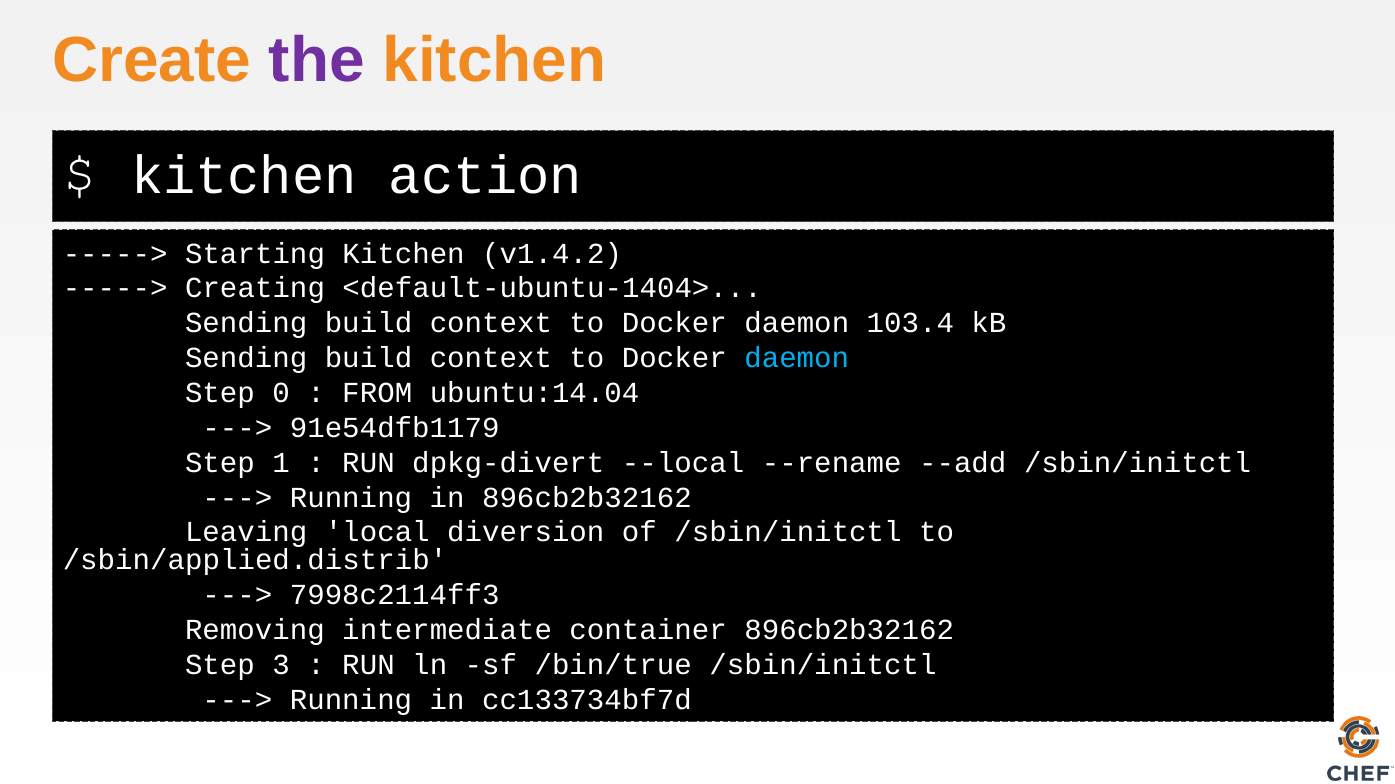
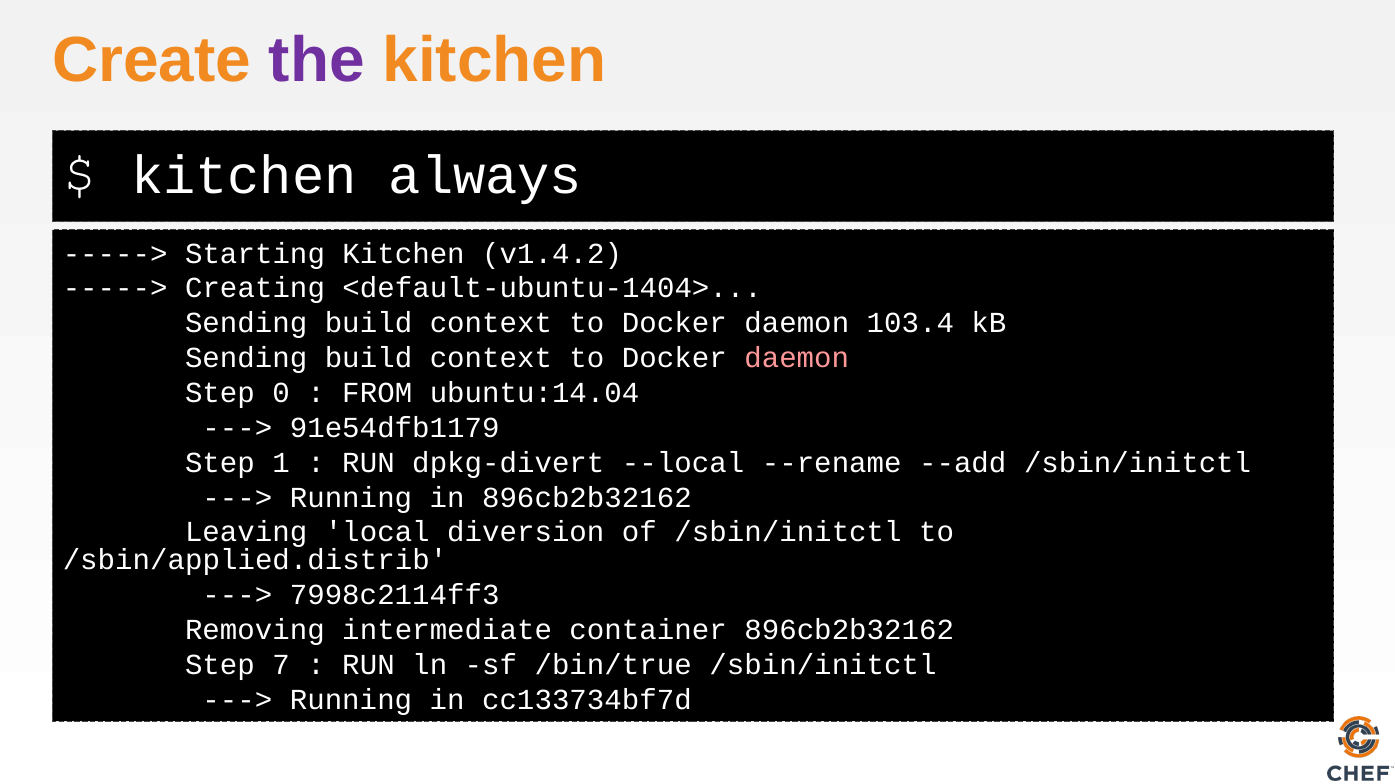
action: action -> always
daemon at (797, 358) colour: light blue -> pink
3: 3 -> 7
